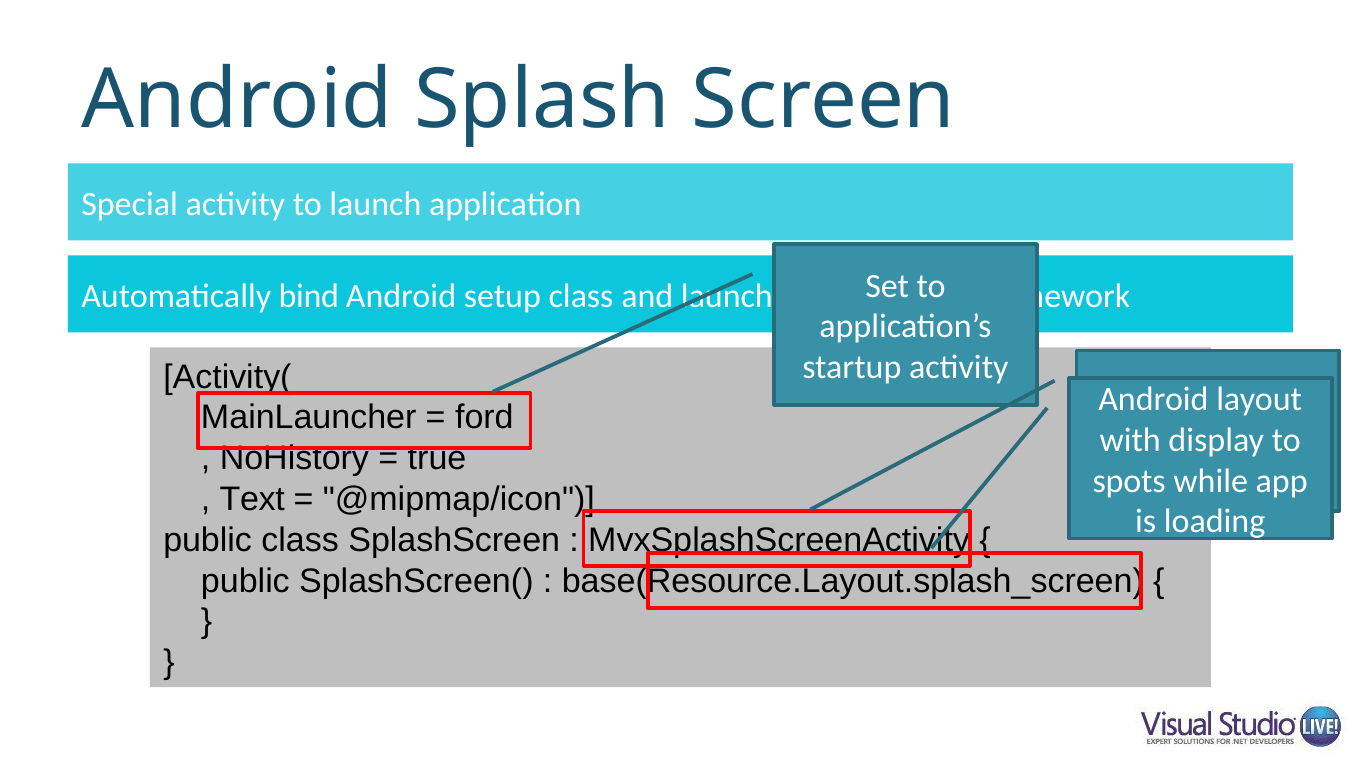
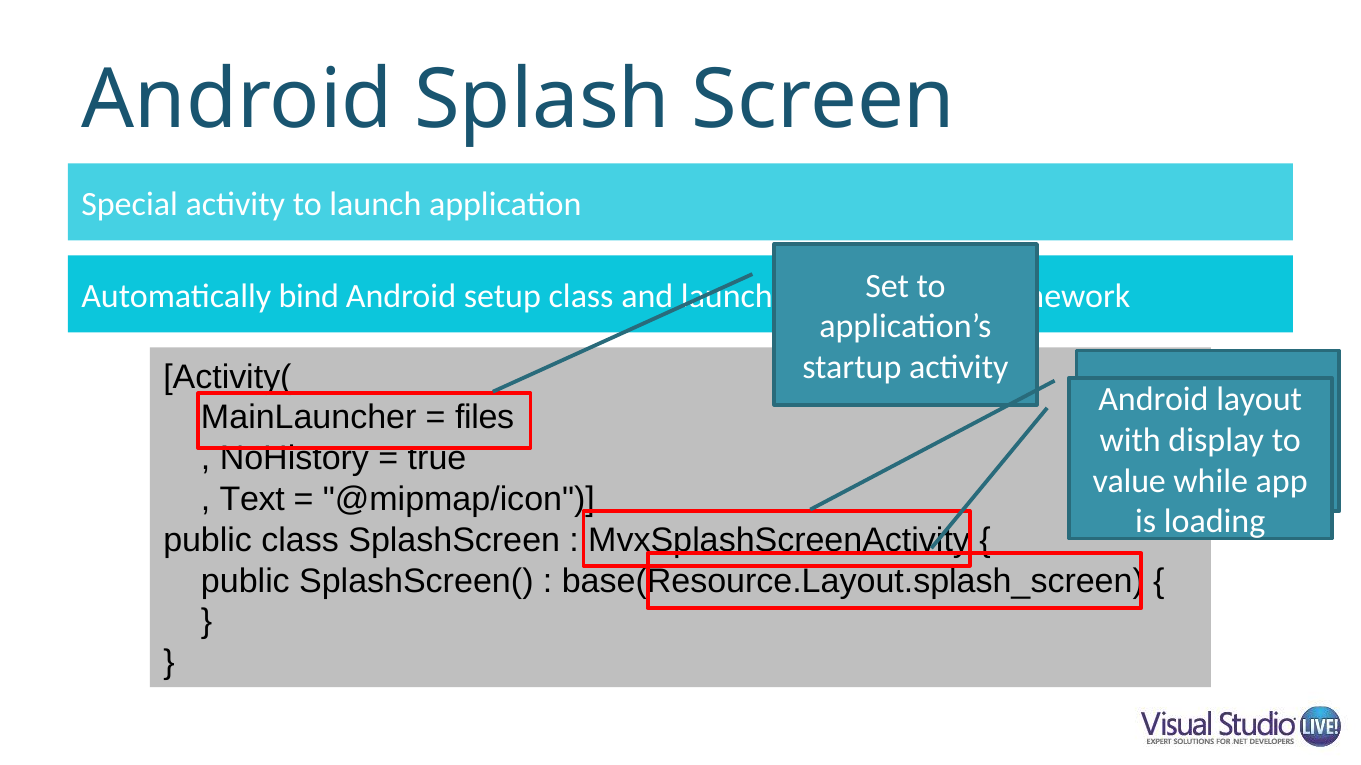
ford: ford -> files
spots: spots -> value
